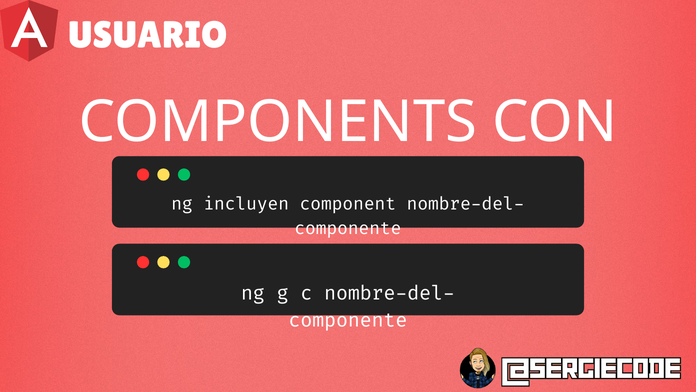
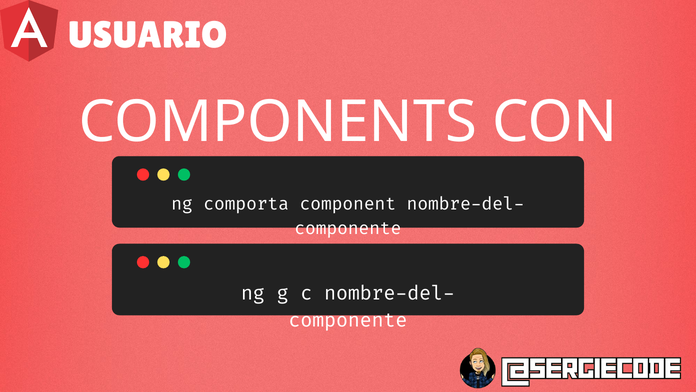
incluyen: incluyen -> comporta
